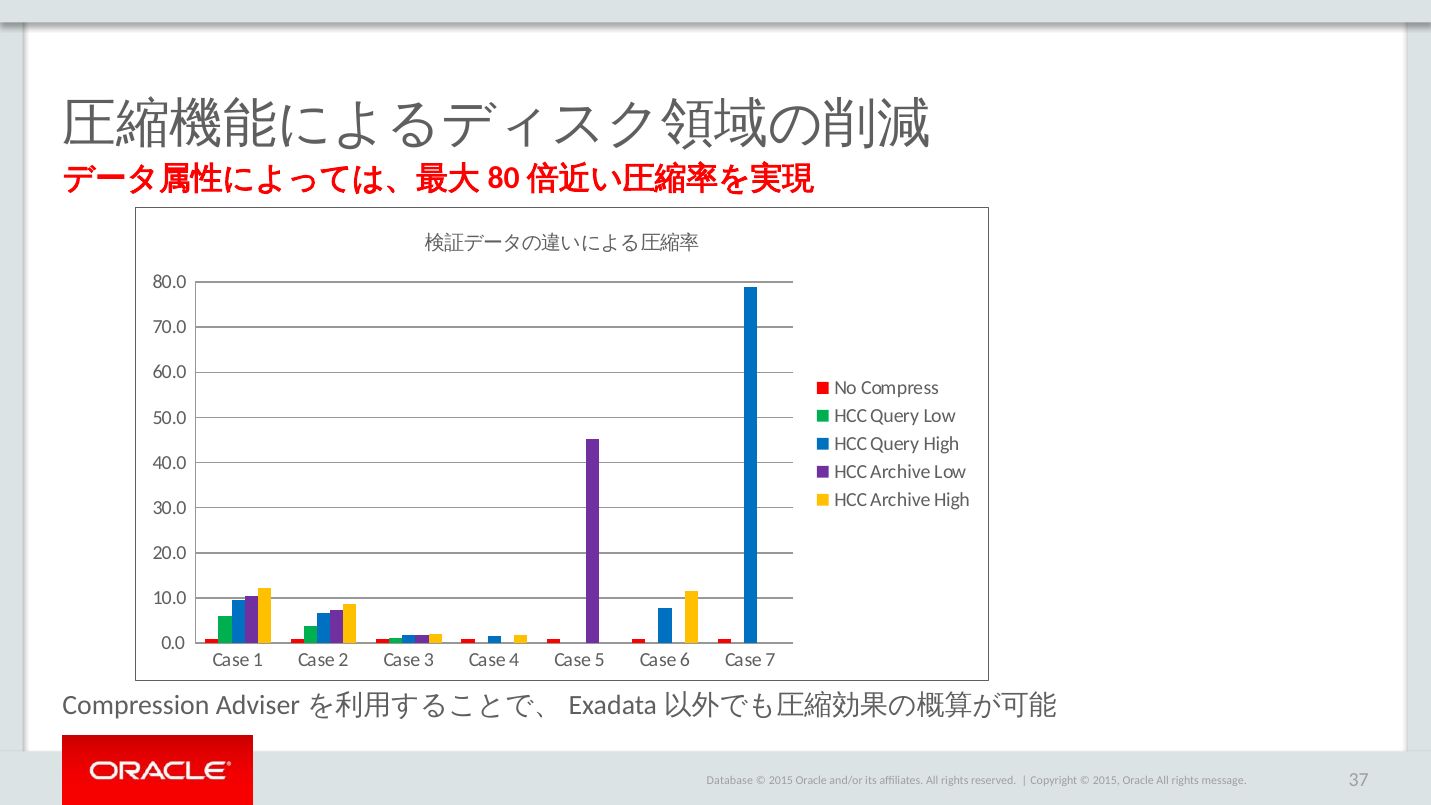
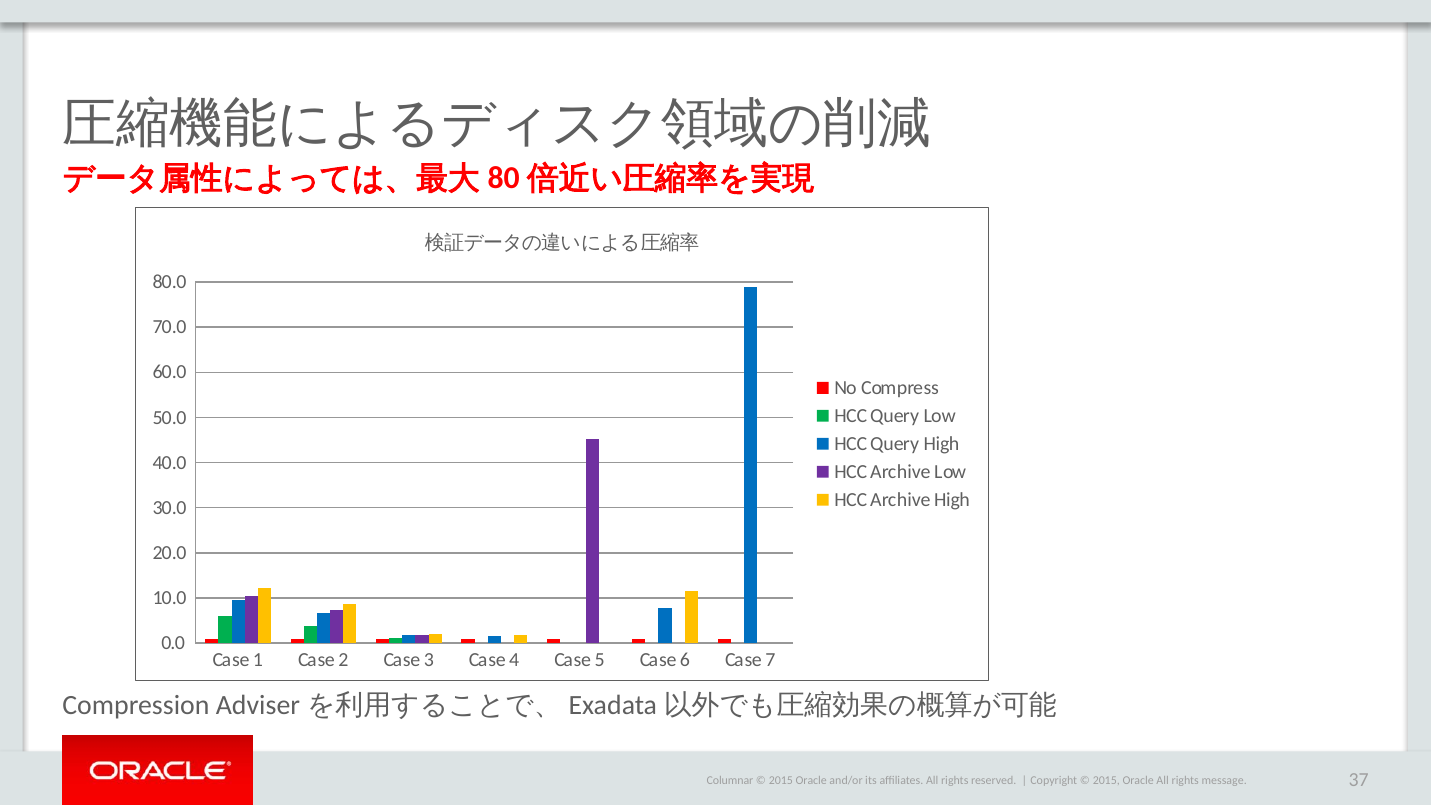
Database: Database -> Columnar
